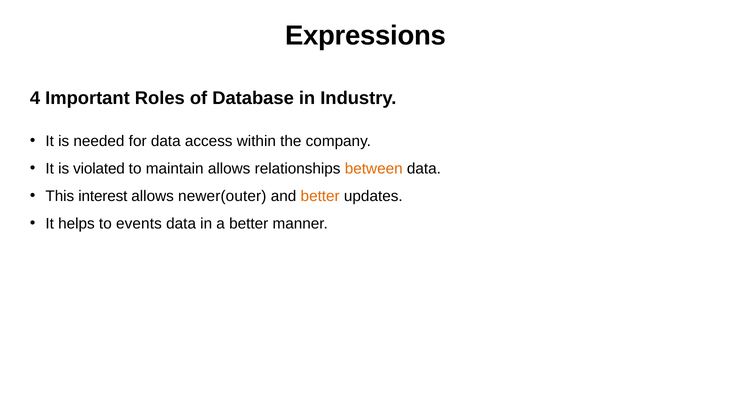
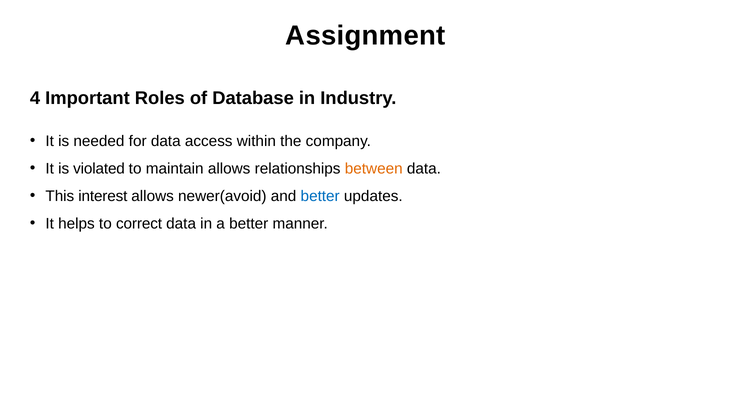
Expressions: Expressions -> Assignment
newer(outer: newer(outer -> newer(avoid
better at (320, 196) colour: orange -> blue
events: events -> correct
